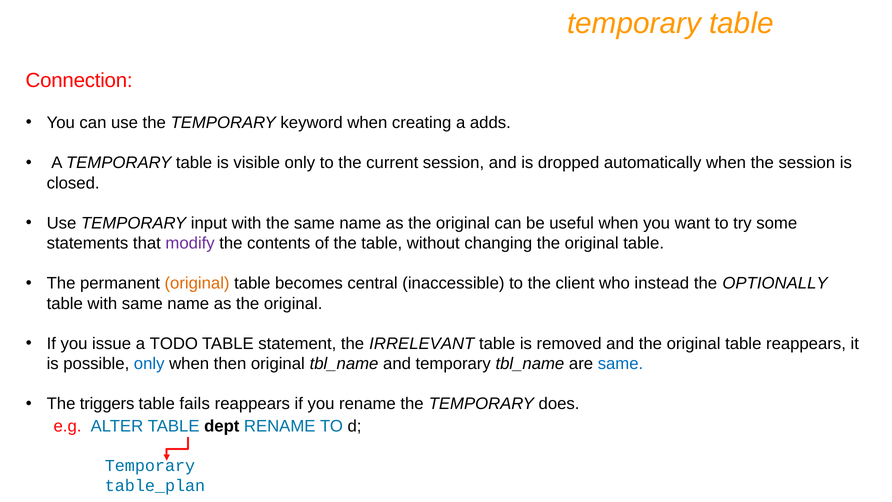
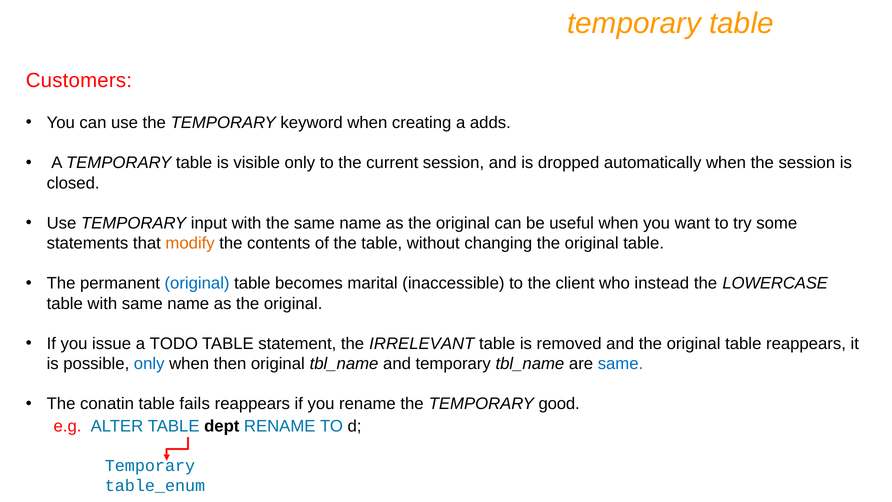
Connection: Connection -> Customers
modify colour: purple -> orange
original at (197, 283) colour: orange -> blue
central: central -> marital
OPTIONALLY: OPTIONALLY -> LOWERCASE
triggers: triggers -> conatin
does: does -> good
table_plan: table_plan -> table_enum
